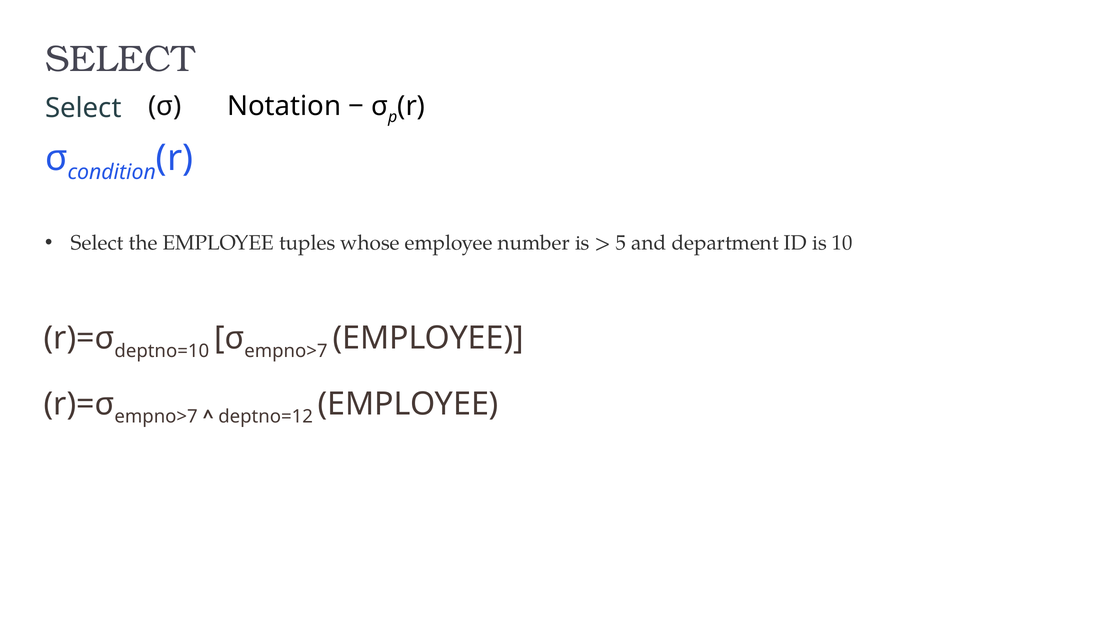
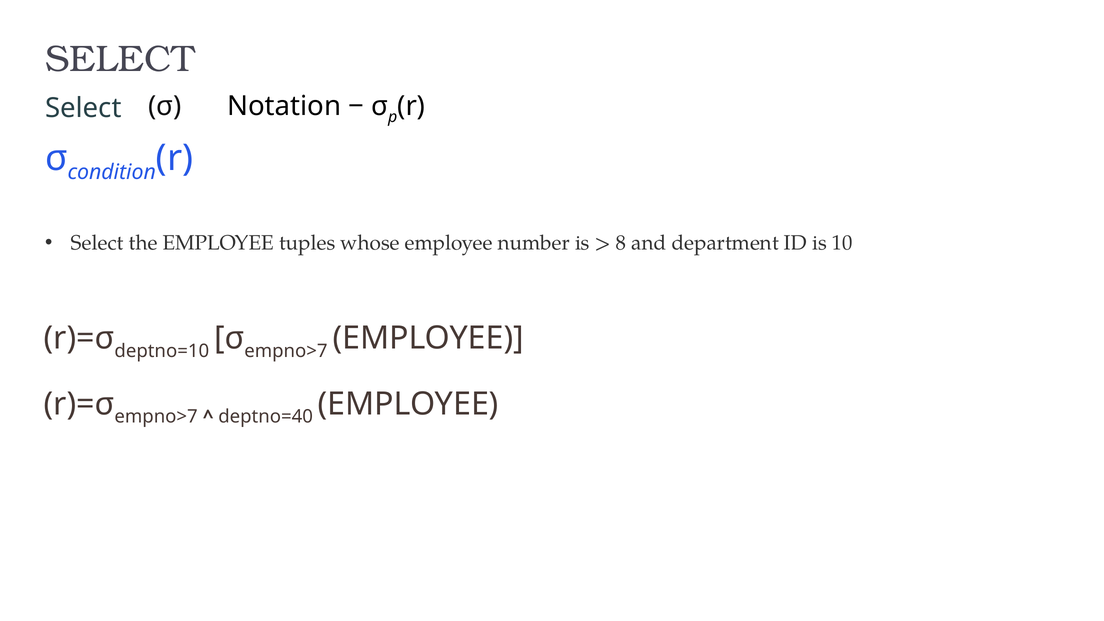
5: 5 -> 8
deptno=12: deptno=12 -> deptno=40
